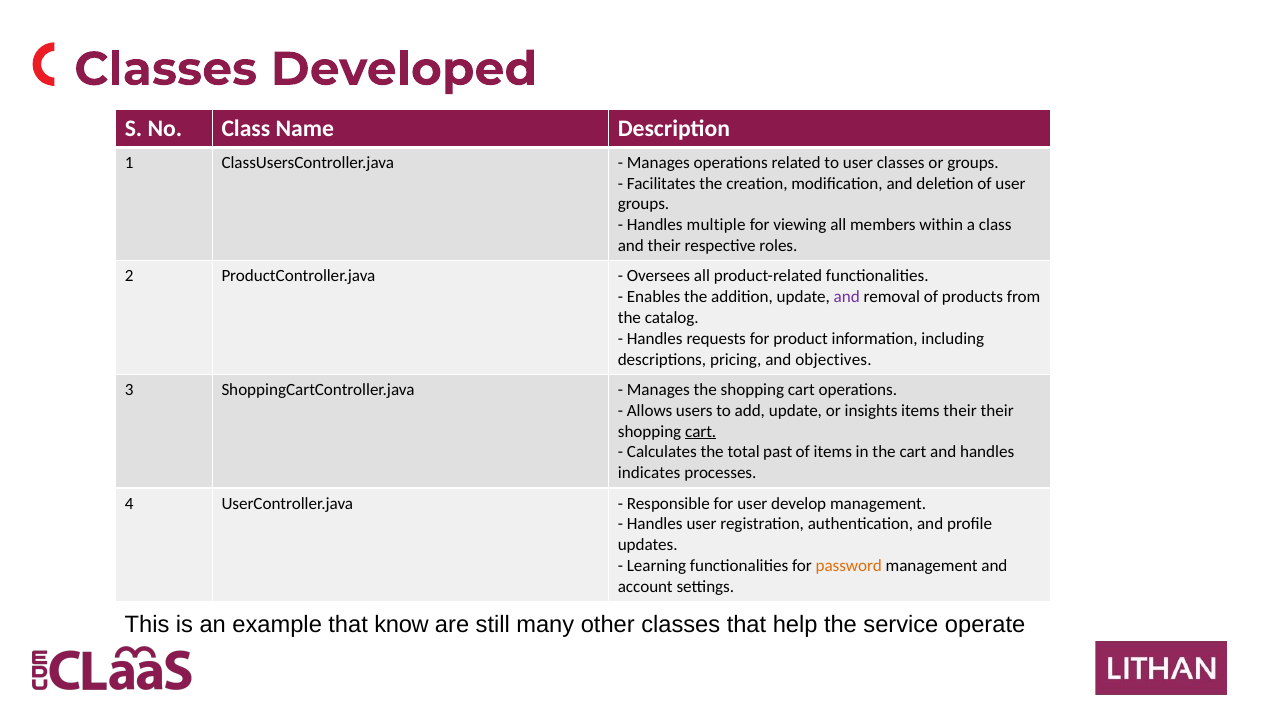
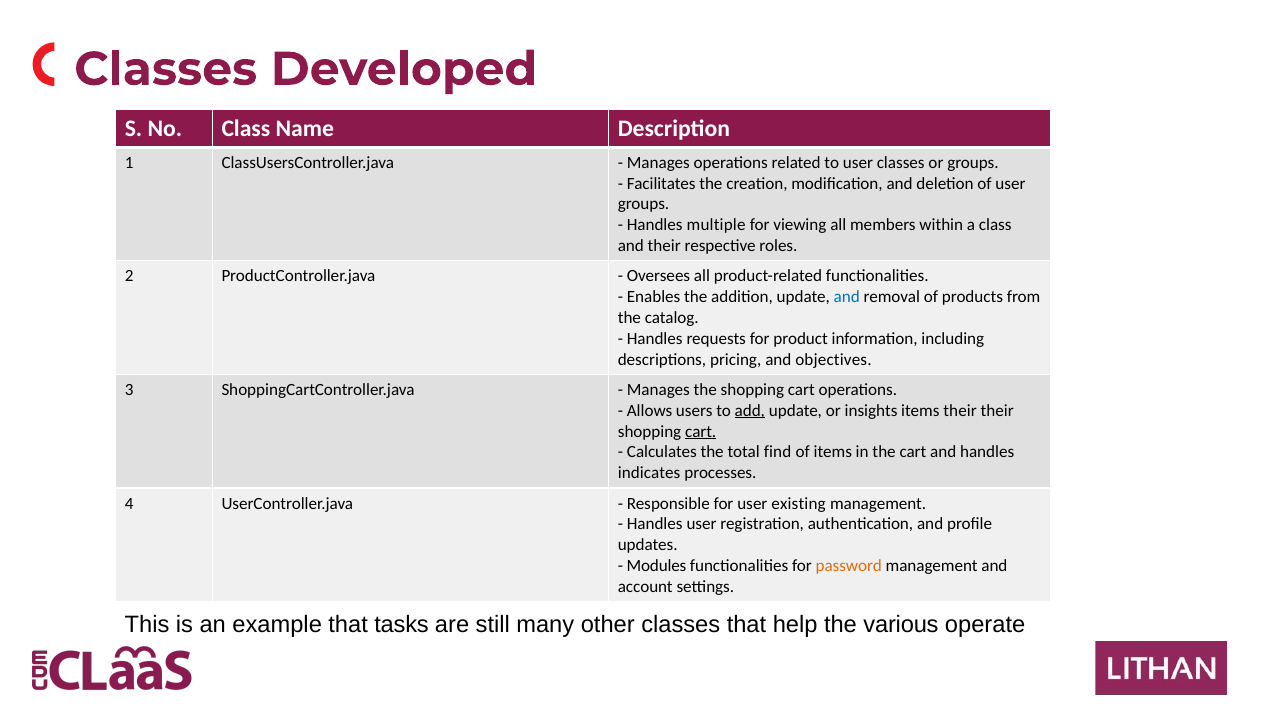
and at (847, 297) colour: purple -> blue
add underline: none -> present
past: past -> find
develop: develop -> existing
Learning: Learning -> Modules
know: know -> tasks
service: service -> various
